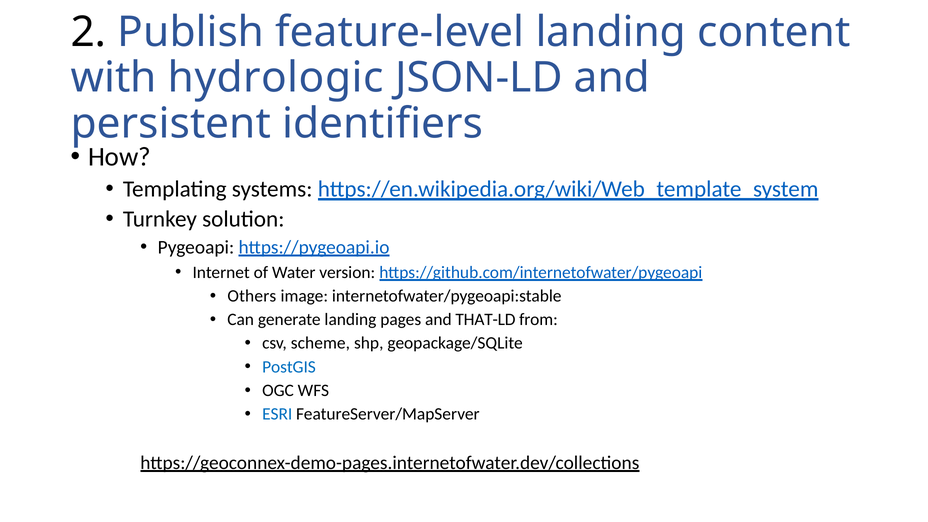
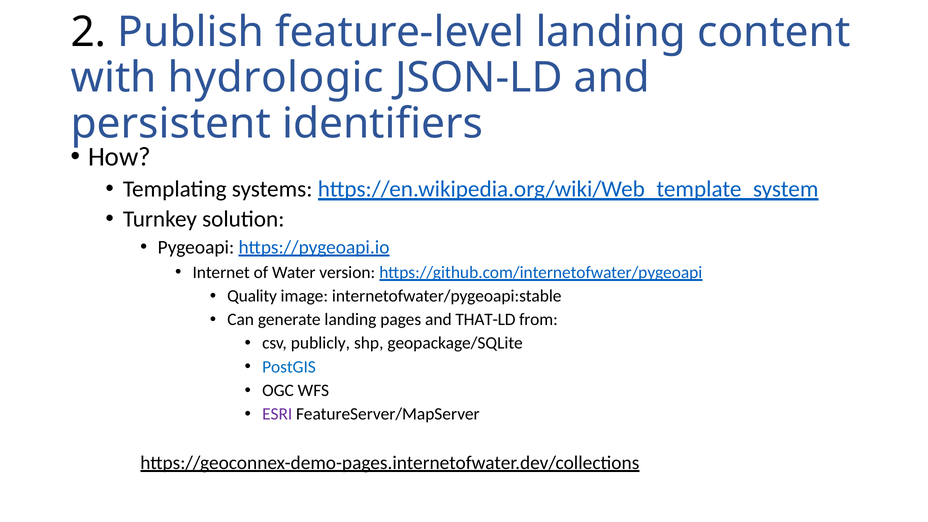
Others: Others -> Quality
scheme: scheme -> publicly
ESRI colour: blue -> purple
